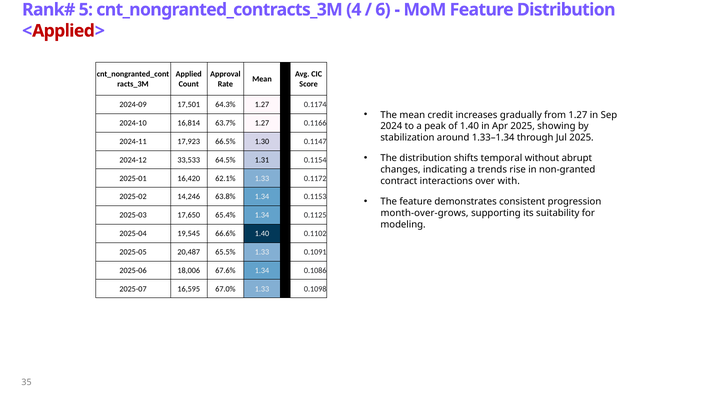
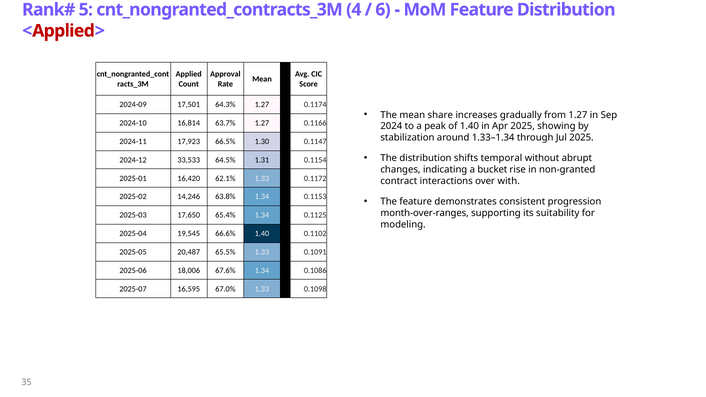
credit: credit -> share
trends: trends -> bucket
month-over-grows: month-over-grows -> month-over-ranges
